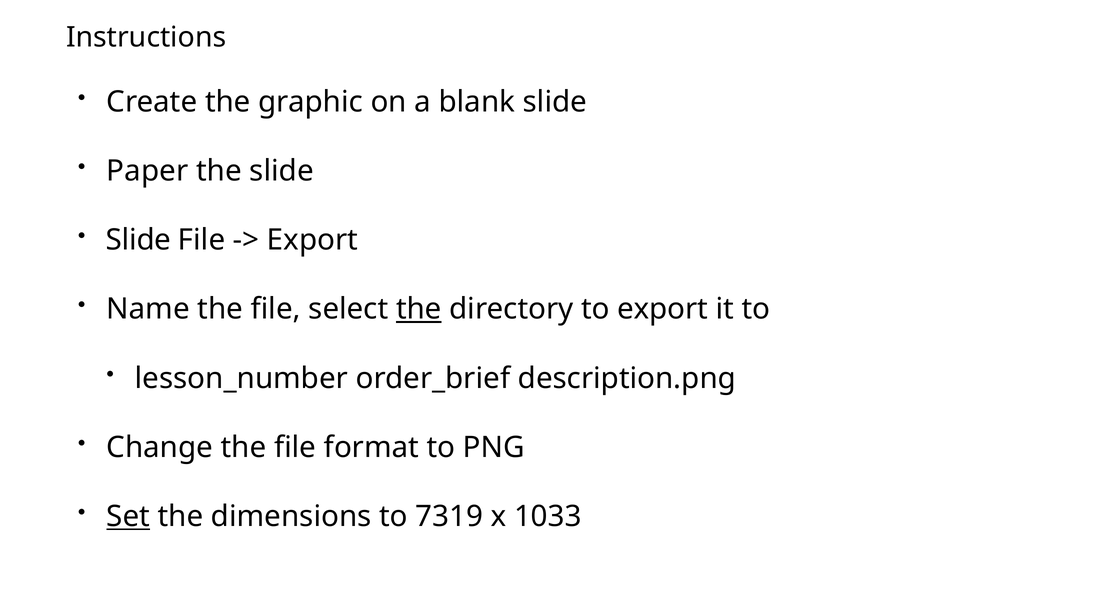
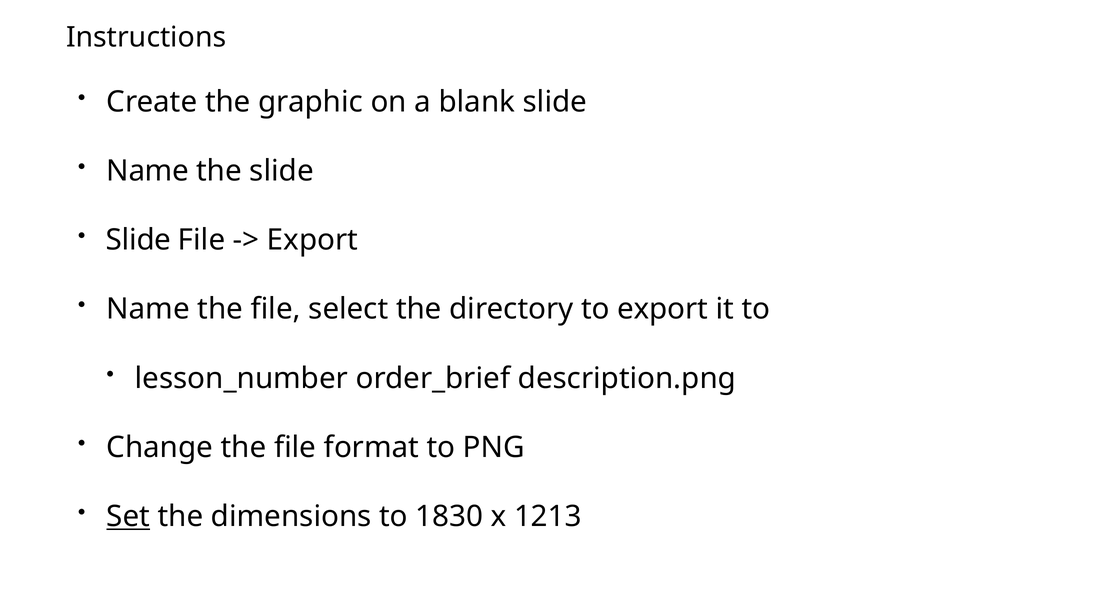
Paper at (147, 171): Paper -> Name
the at (419, 309) underline: present -> none
7319: 7319 -> 1830
1033: 1033 -> 1213
